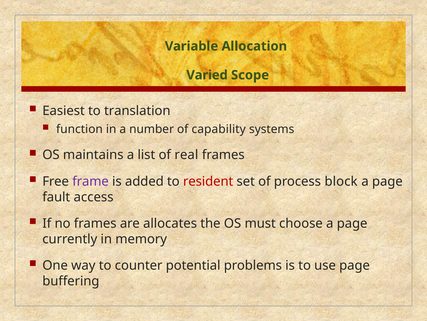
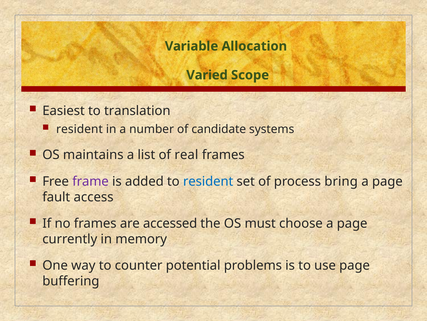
function at (79, 129): function -> resident
capability: capability -> candidate
resident at (208, 181) colour: red -> blue
block: block -> bring
allocates: allocates -> accessed
